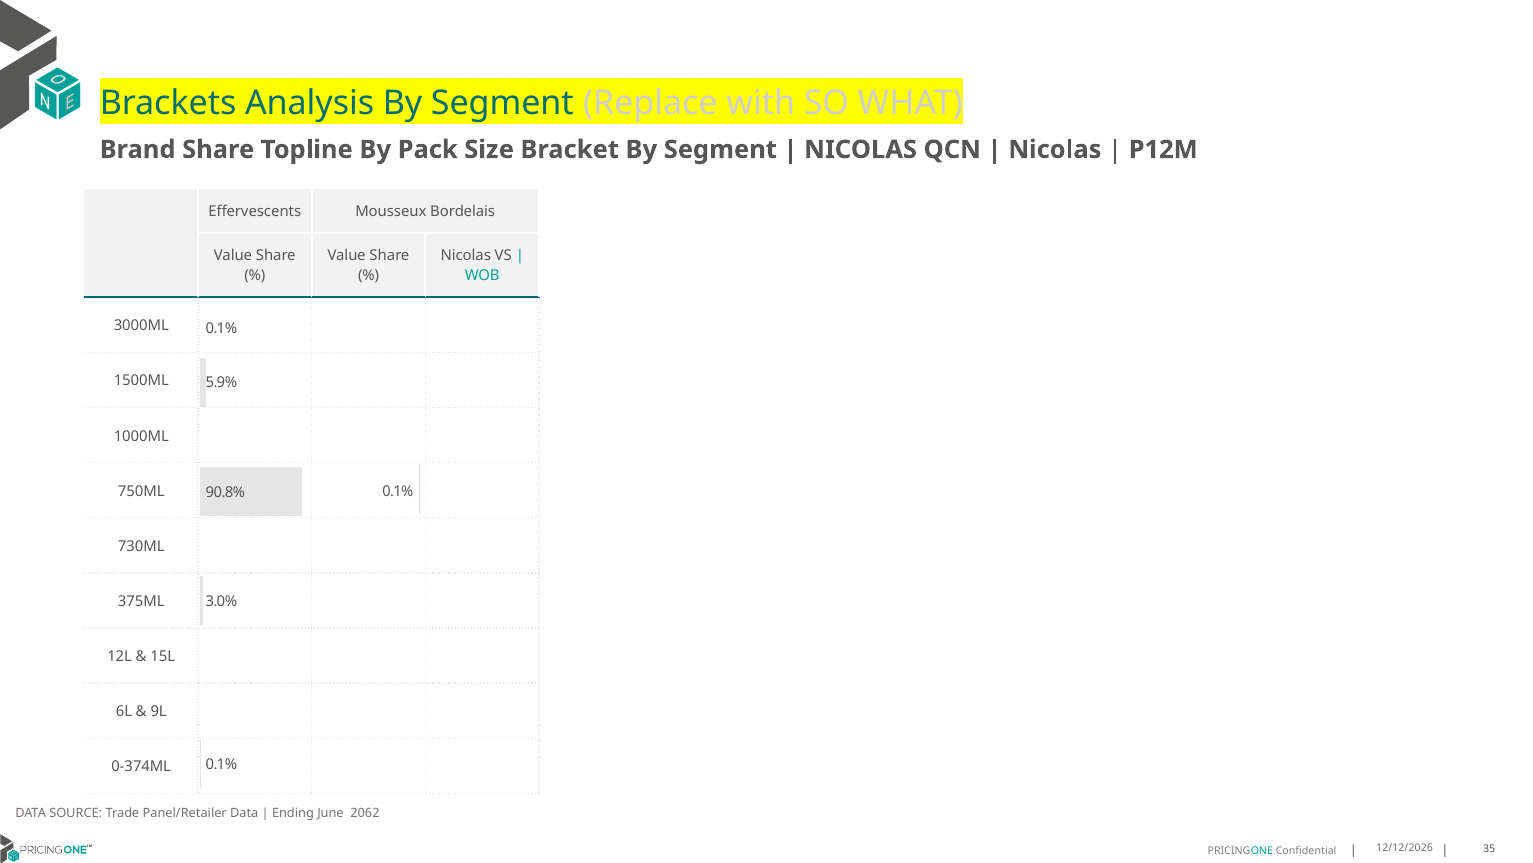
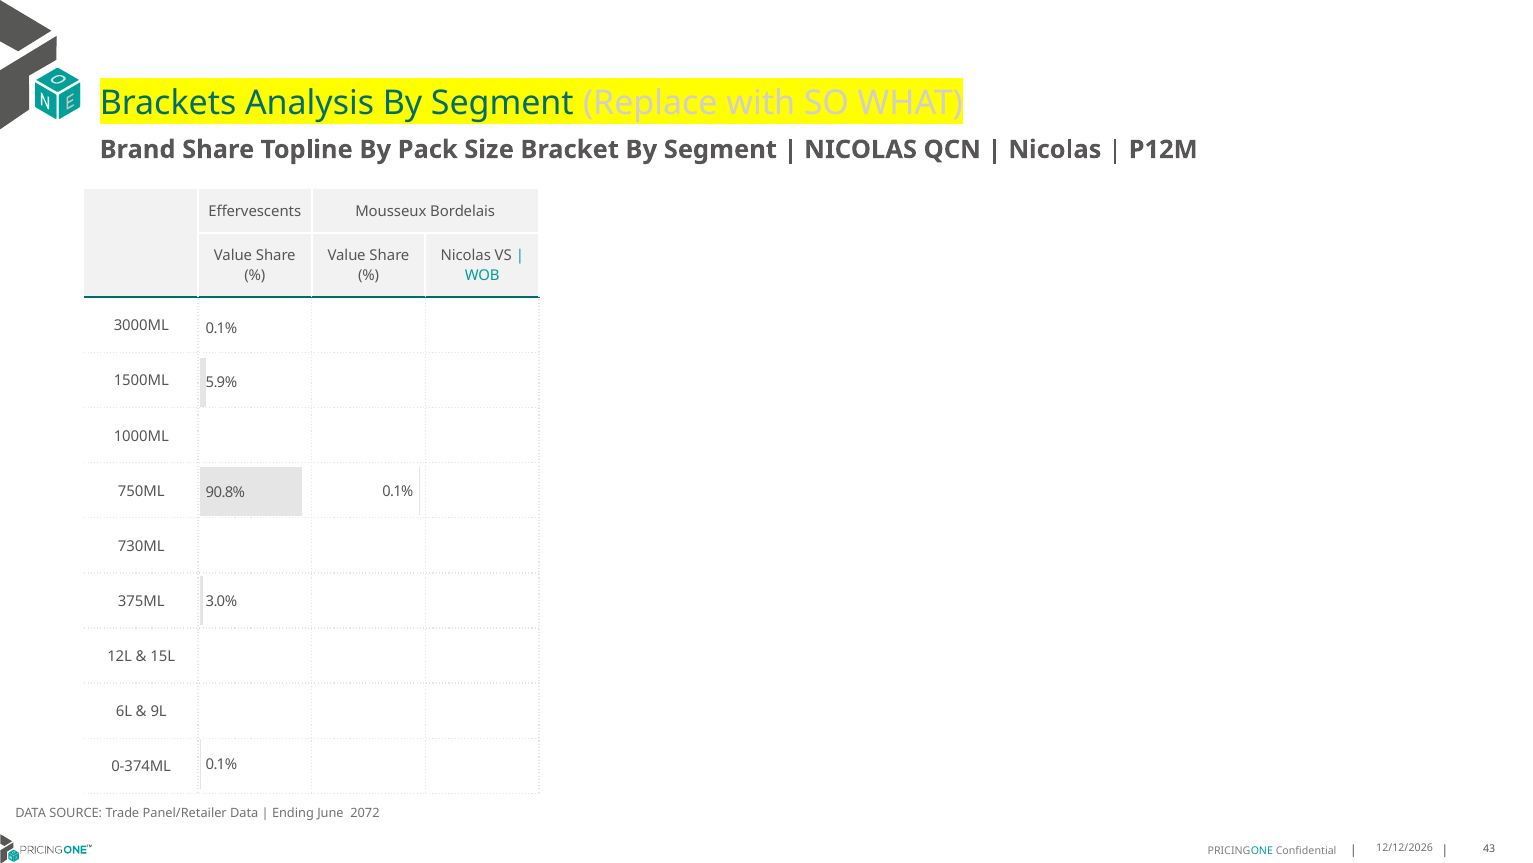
2062: 2062 -> 2072
35: 35 -> 43
